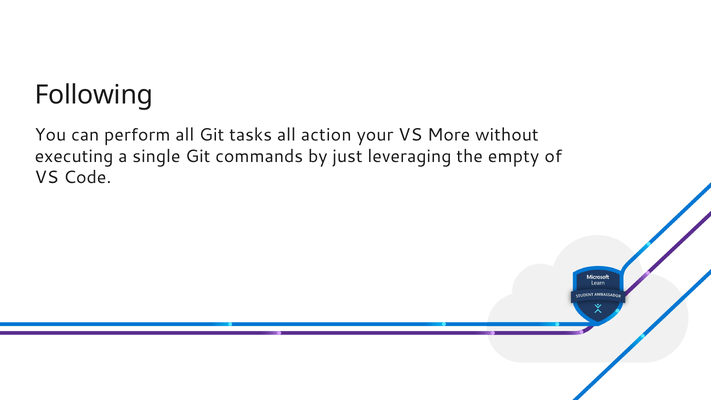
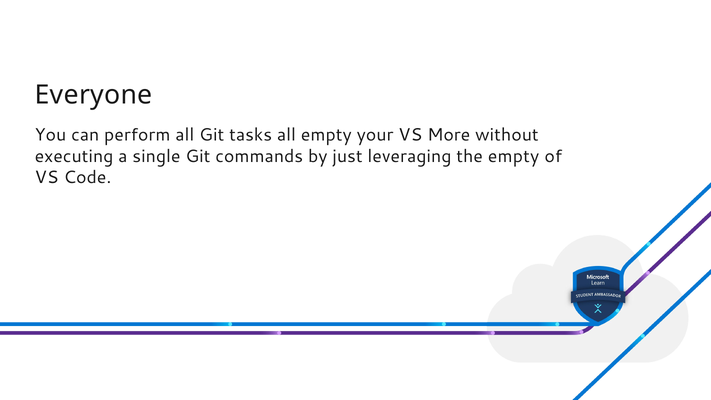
Following: Following -> Everyone
all action: action -> empty
